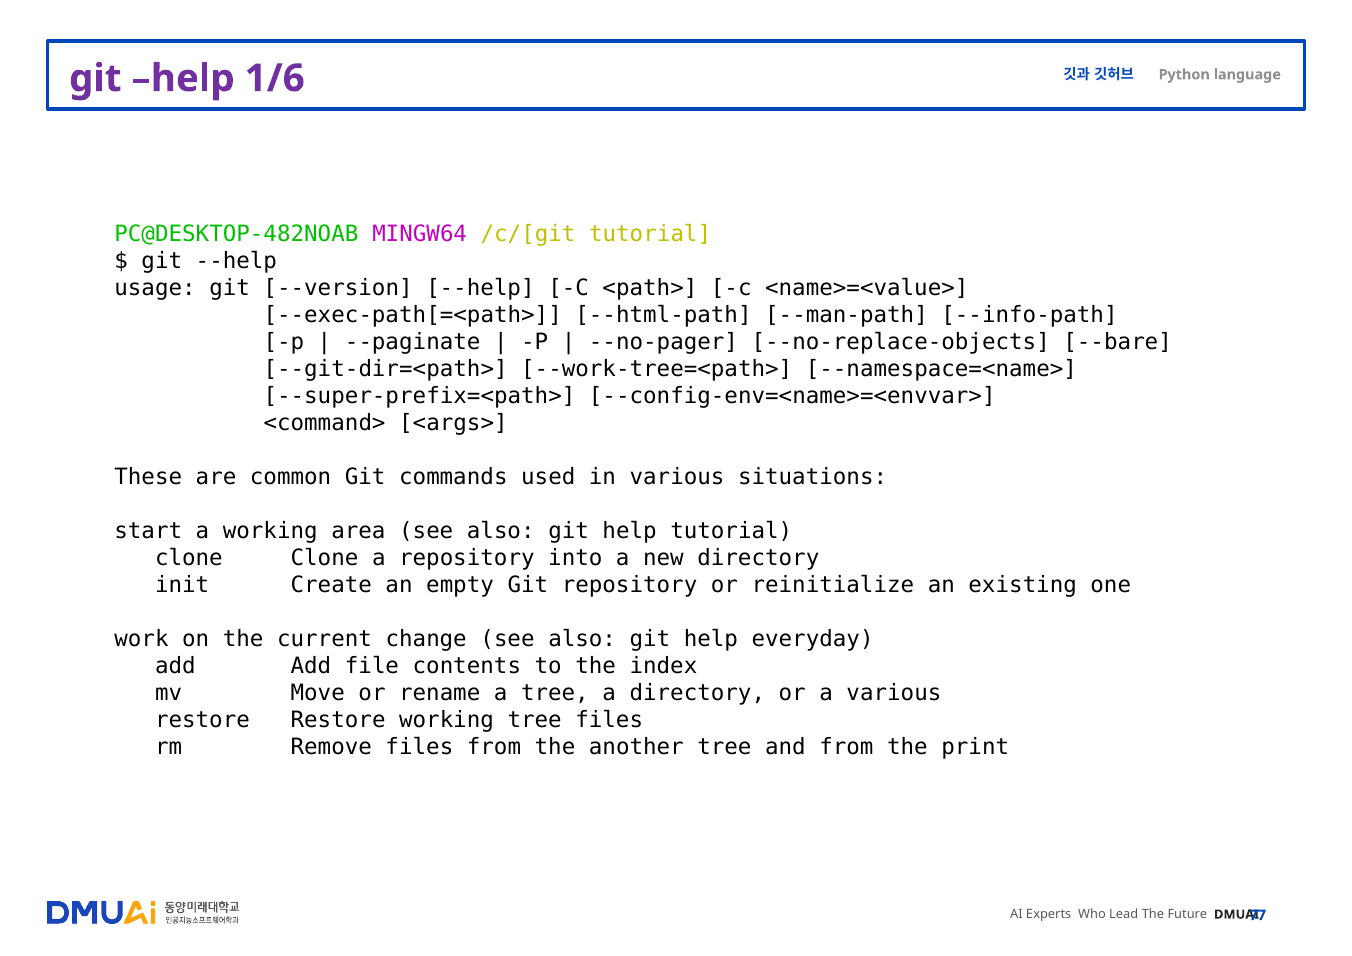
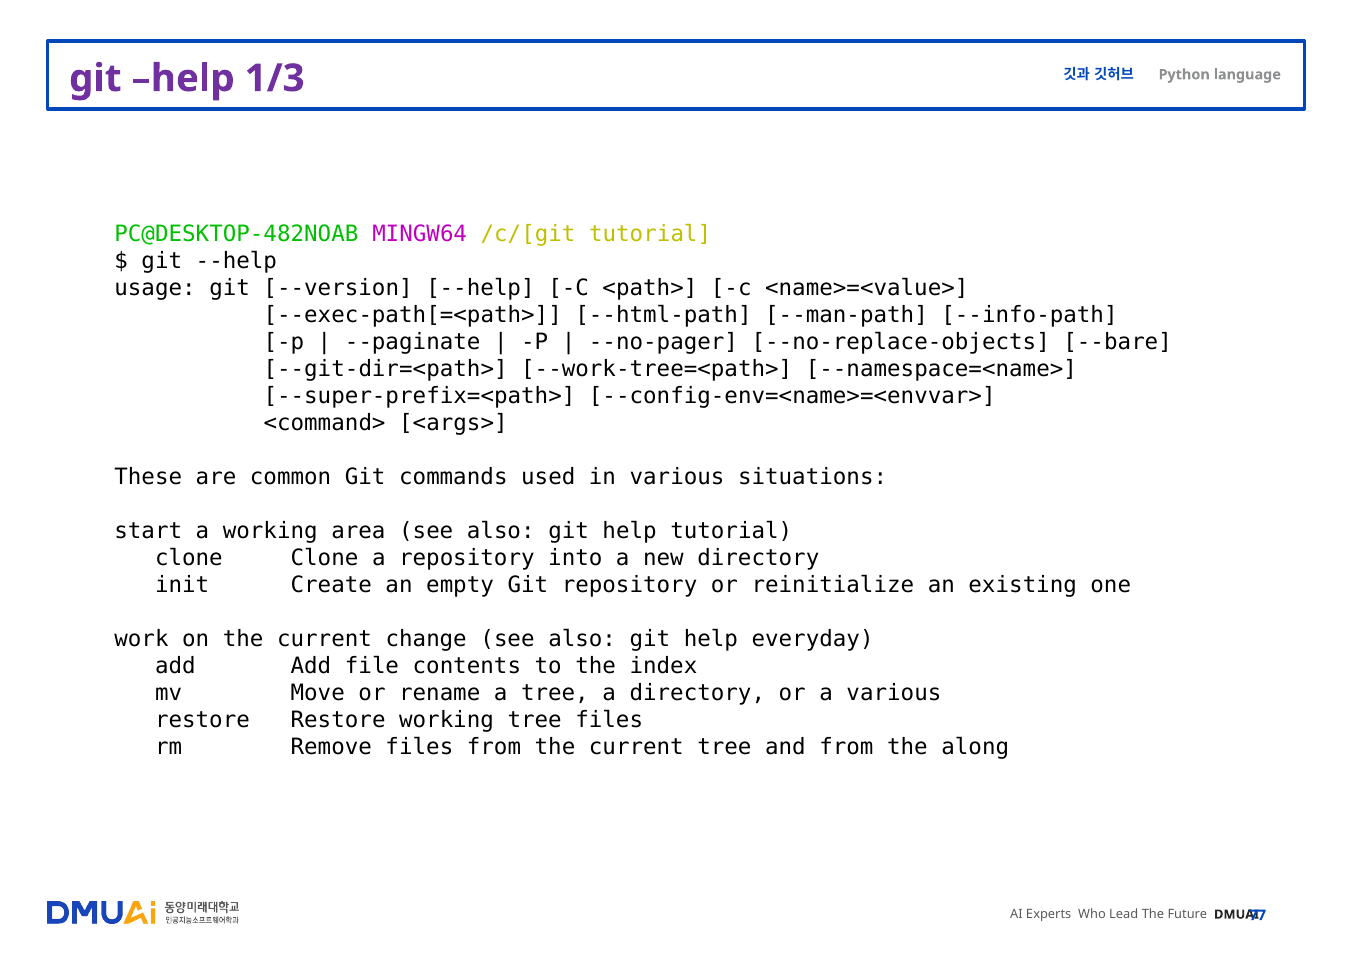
1/6: 1/6 -> 1/3
from the another: another -> current
print: print -> along
